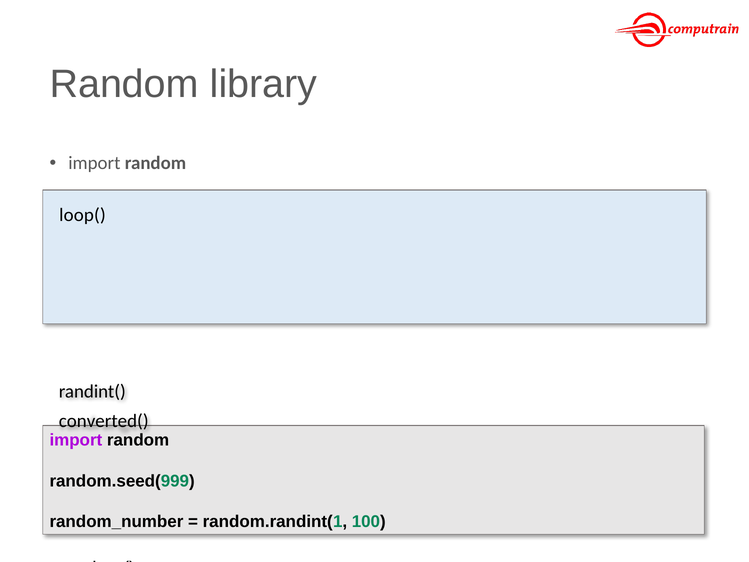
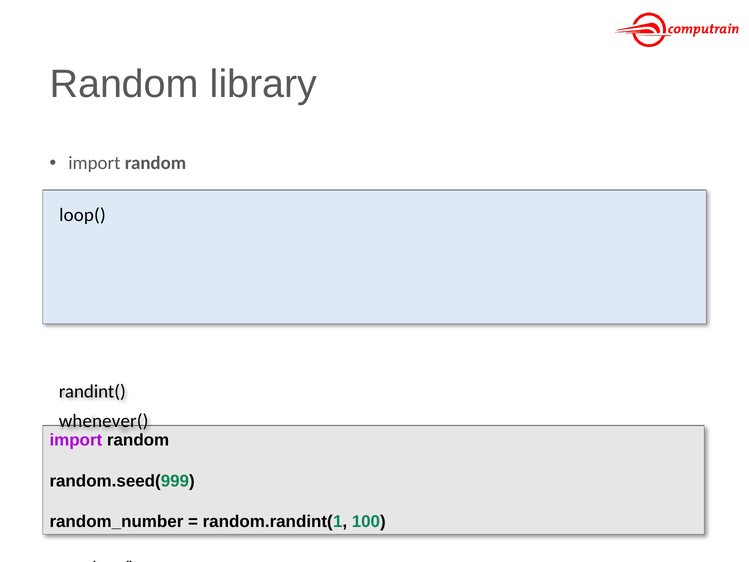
converted(: converted( -> whenever(
